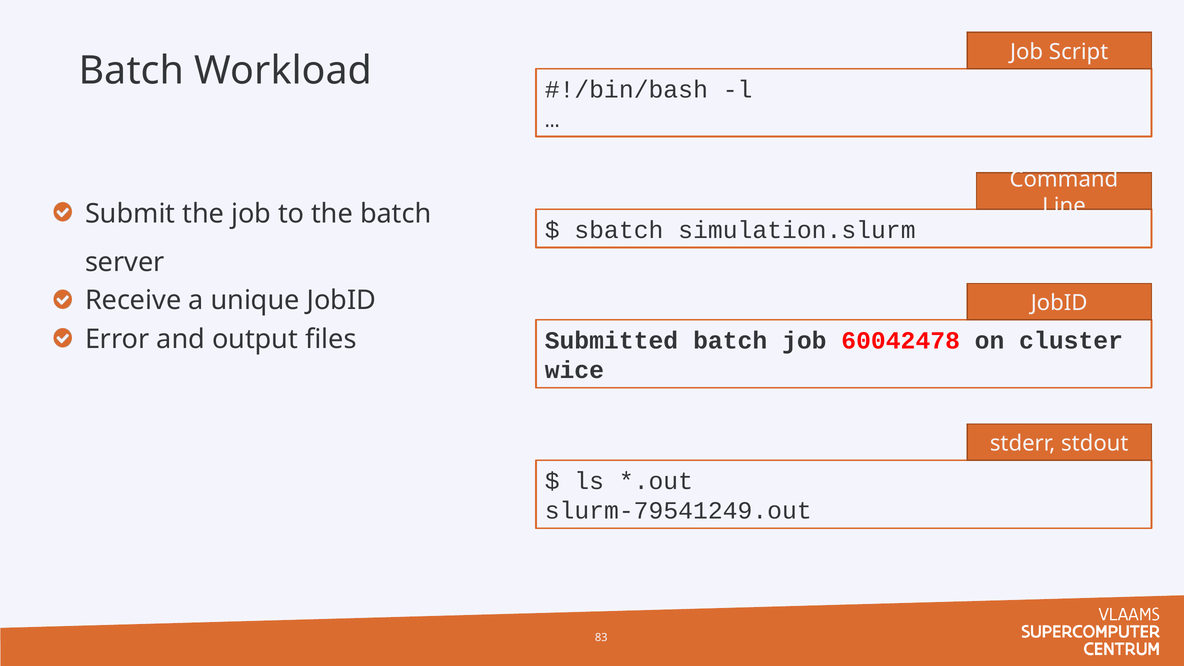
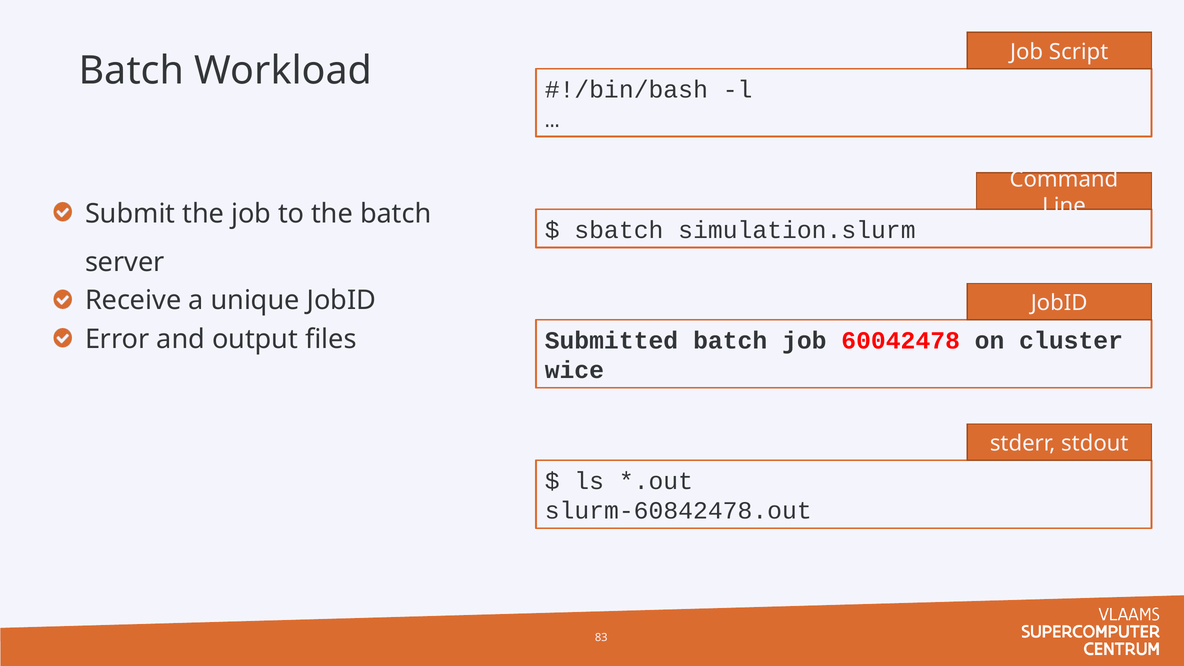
slurm-79541249.out: slurm-79541249.out -> slurm-60842478.out
